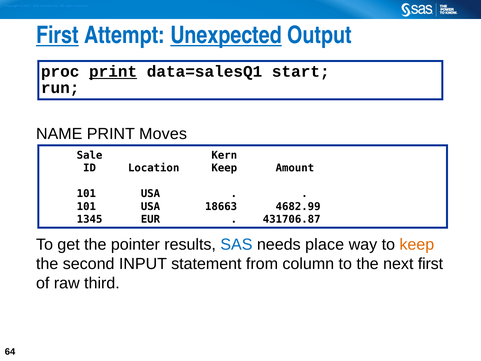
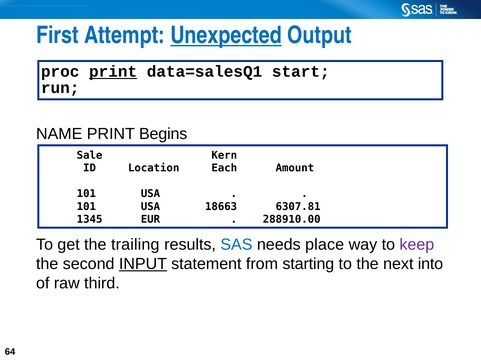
First at (57, 35) underline: present -> none
Moves: Moves -> Begins
Location Keep: Keep -> Each
4682.99: 4682.99 -> 6307.81
431706.87: 431706.87 -> 288910.00
pointer: pointer -> trailing
keep at (417, 244) colour: orange -> purple
INPUT underline: none -> present
column: column -> starting
next first: first -> into
